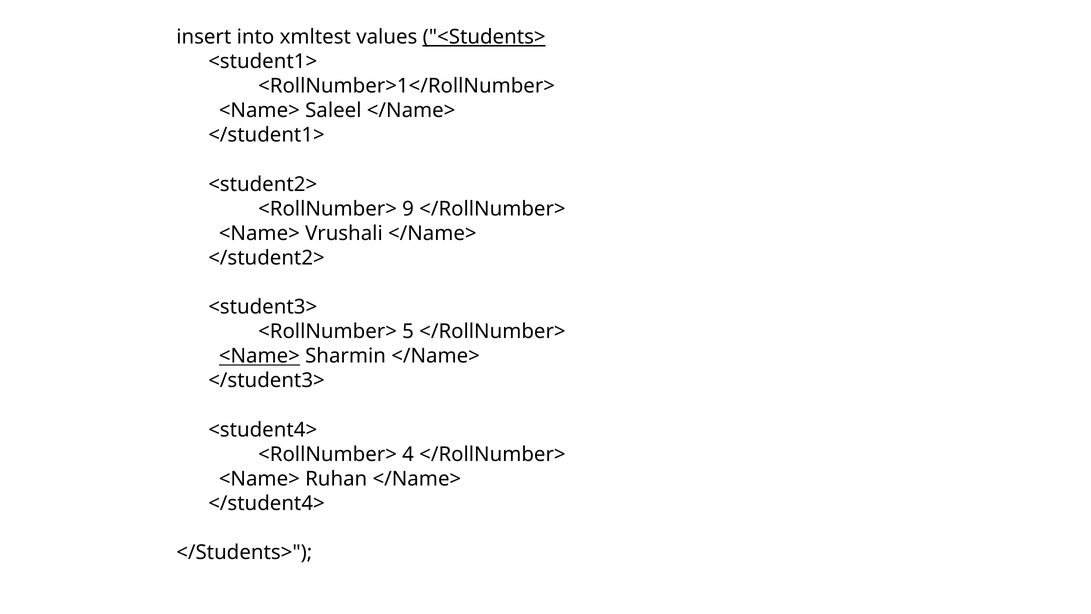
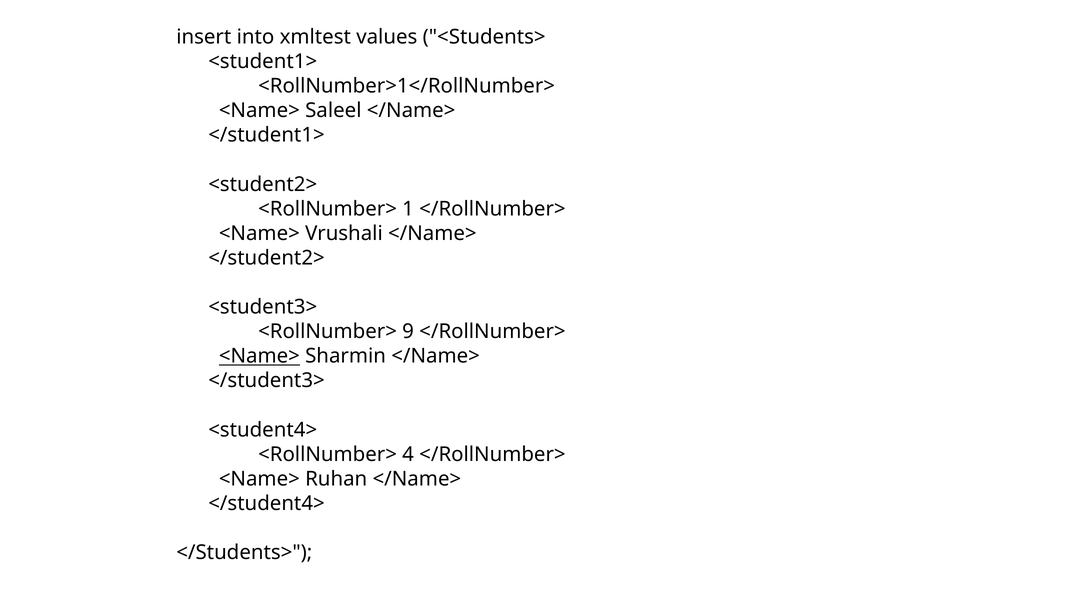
<Students> underline: present -> none
9: 9 -> 1
5: 5 -> 9
